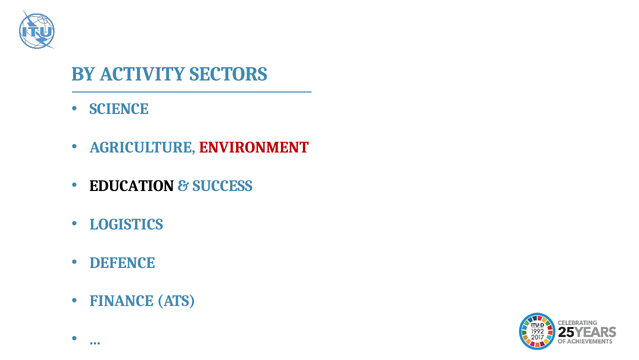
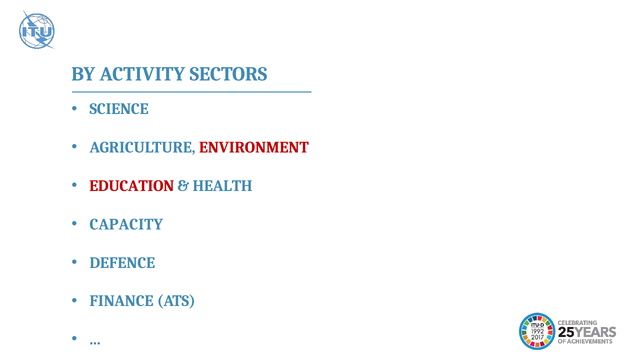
EDUCATION colour: black -> red
SUCCESS: SUCCESS -> HEALTH
LOGISTICS: LOGISTICS -> CAPACITY
